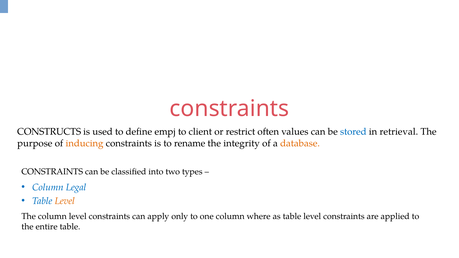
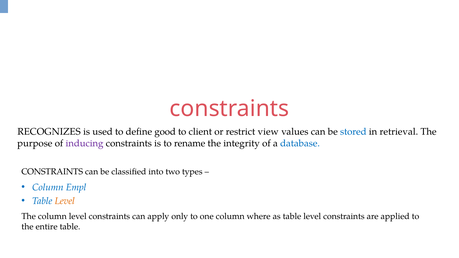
CONSTRUCTS: CONSTRUCTS -> RECOGNIZES
empj: empj -> good
often: often -> view
inducing colour: orange -> purple
database colour: orange -> blue
Legal: Legal -> Empl
